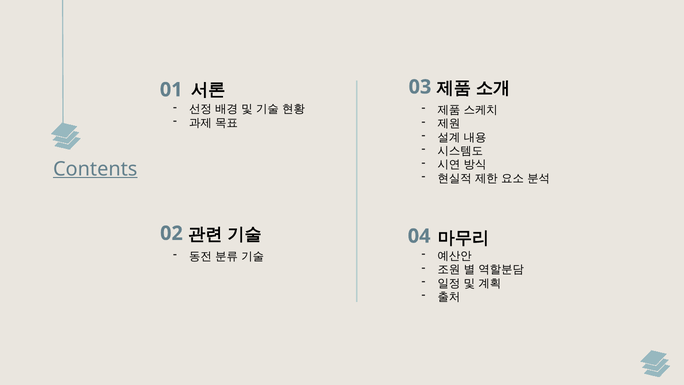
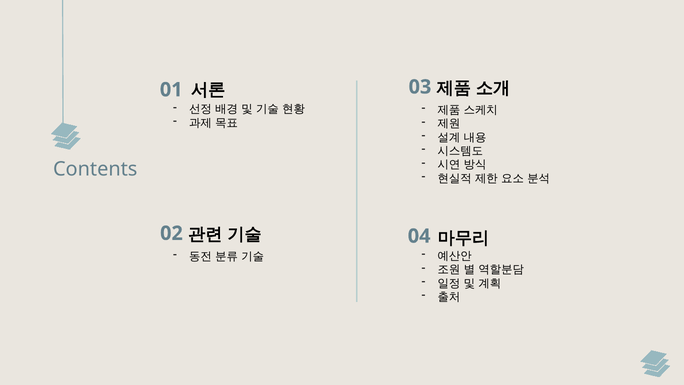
Contents underline: present -> none
